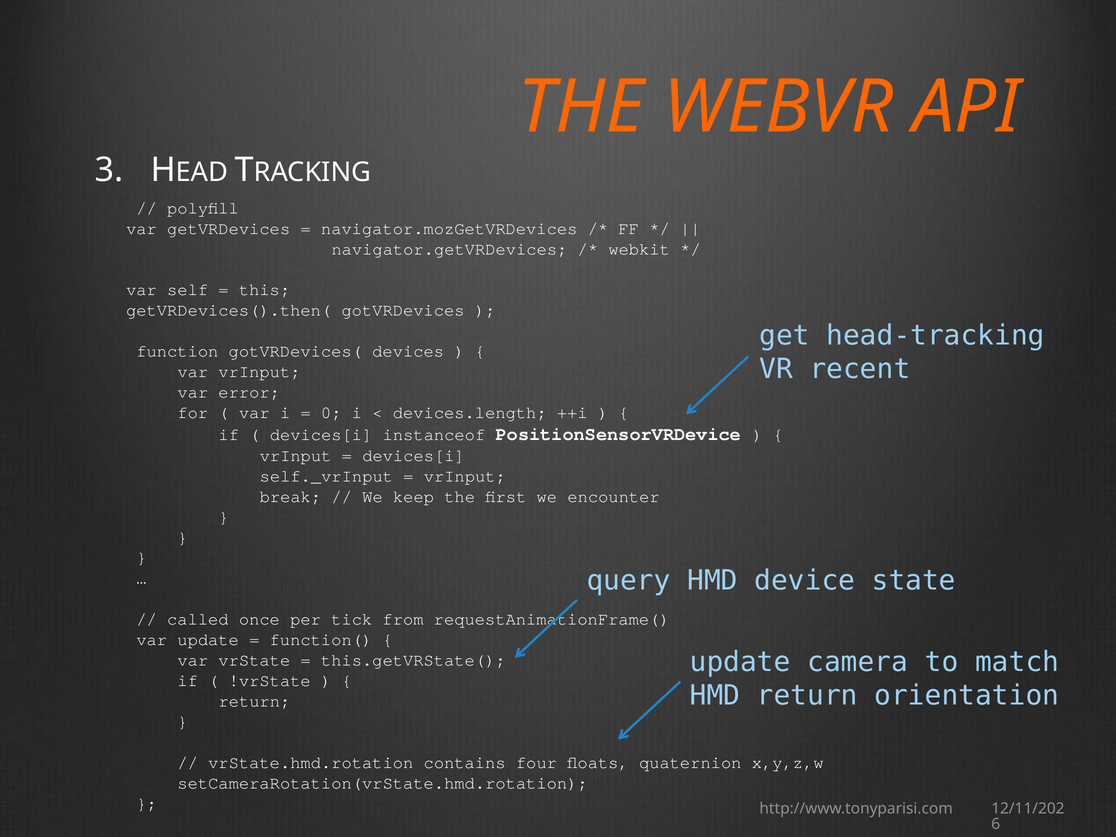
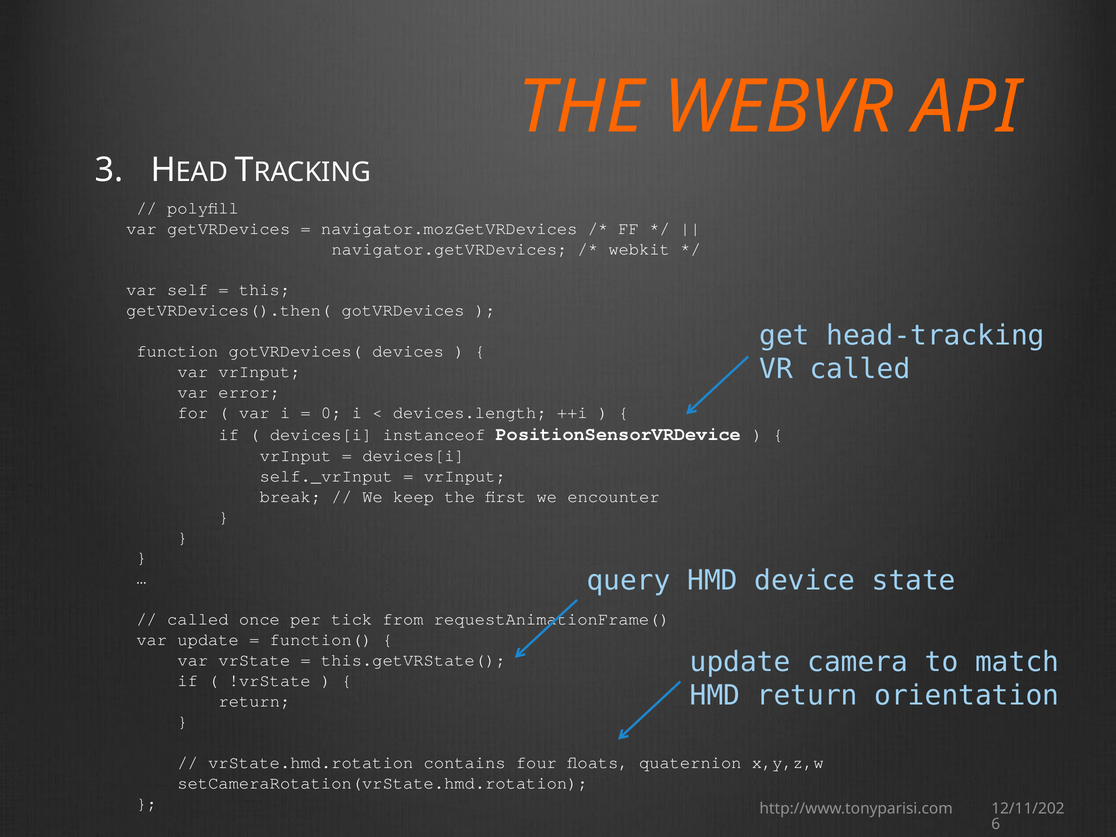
VR recent: recent -> called
